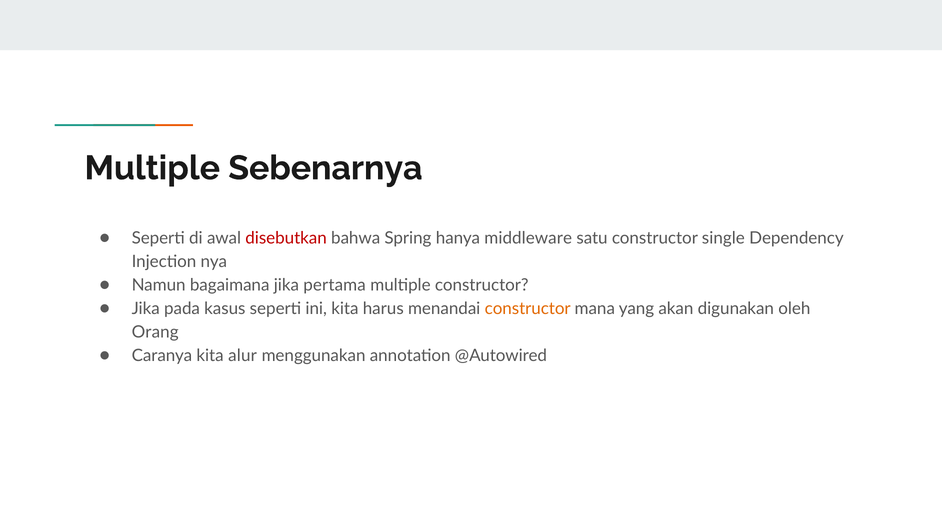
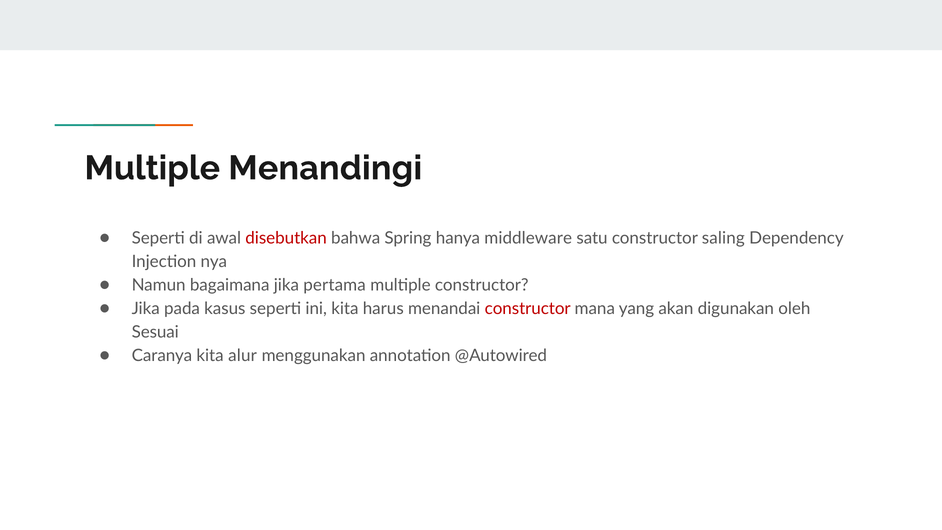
Sebenarnya: Sebenarnya -> Menandingi
single: single -> saling
constructor at (528, 308) colour: orange -> red
Orang: Orang -> Sesuai
